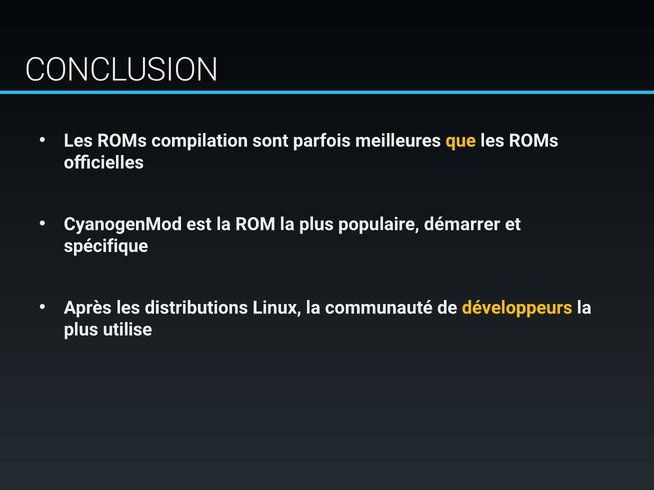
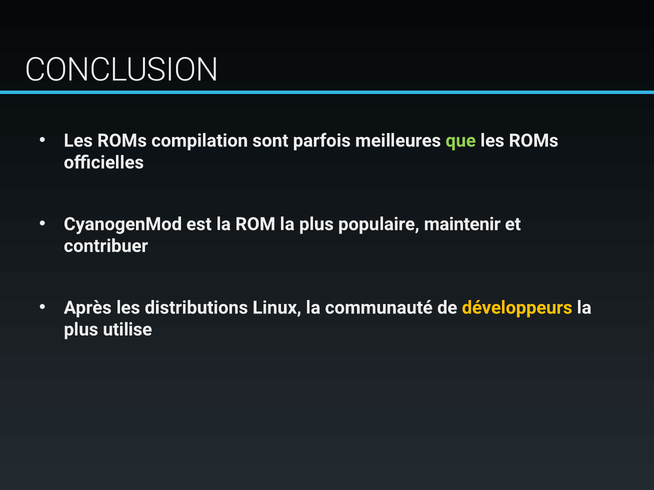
que colour: yellow -> light green
démarrer: démarrer -> maintenir
spécifique: spécifique -> contribuer
